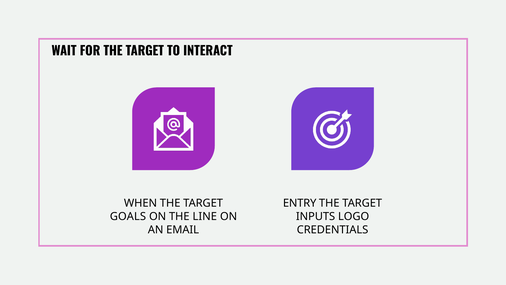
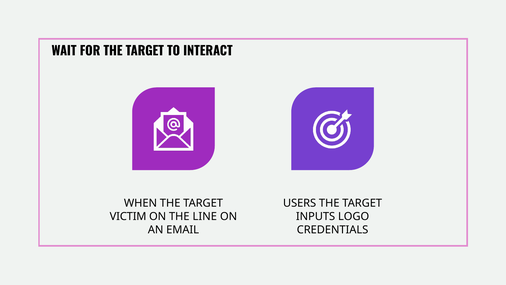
ENTRY: ENTRY -> USERS
GOALS: GOALS -> VICTIM
